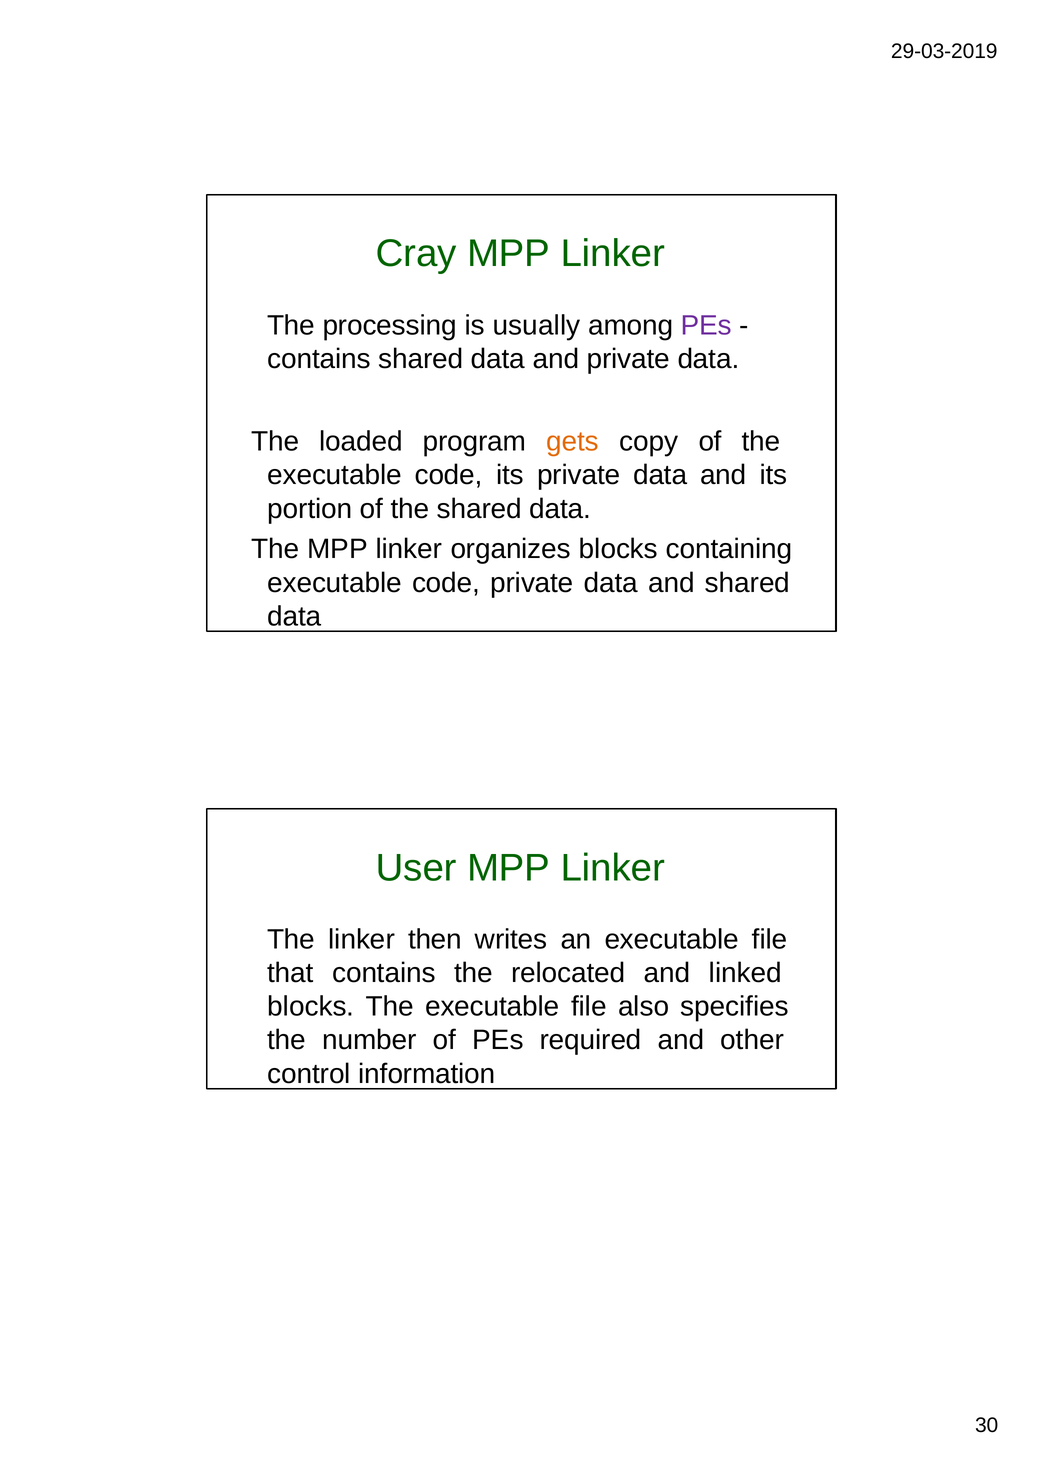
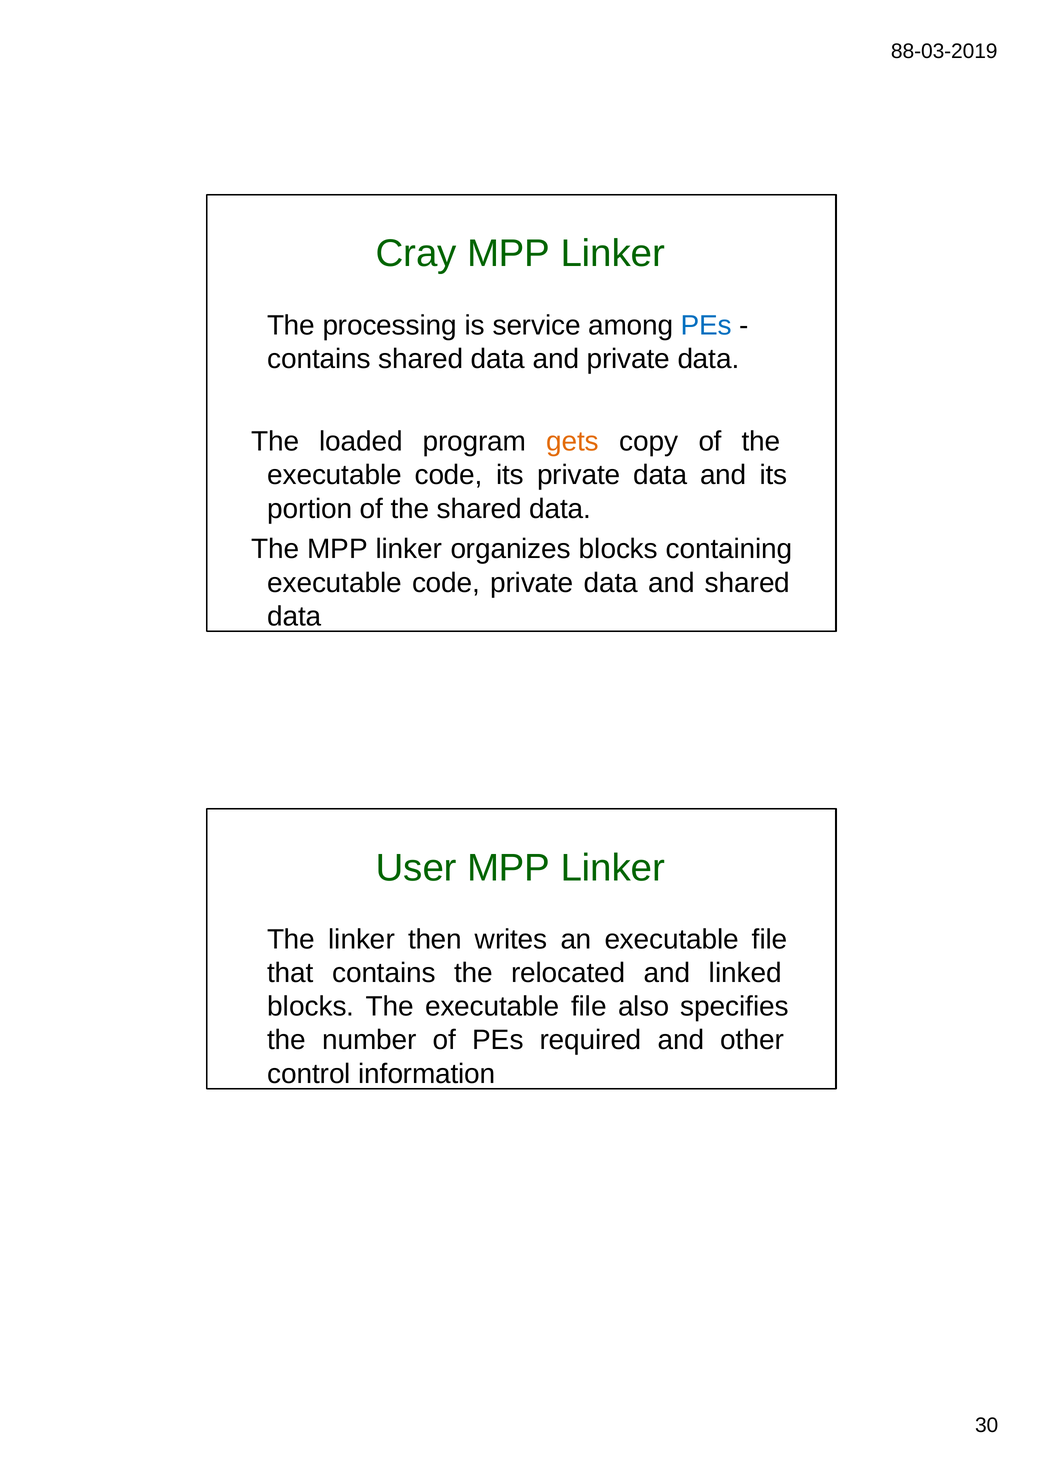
29-03-2019: 29-03-2019 -> 88-03-2019
usually: usually -> service
PEs at (706, 326) colour: purple -> blue
